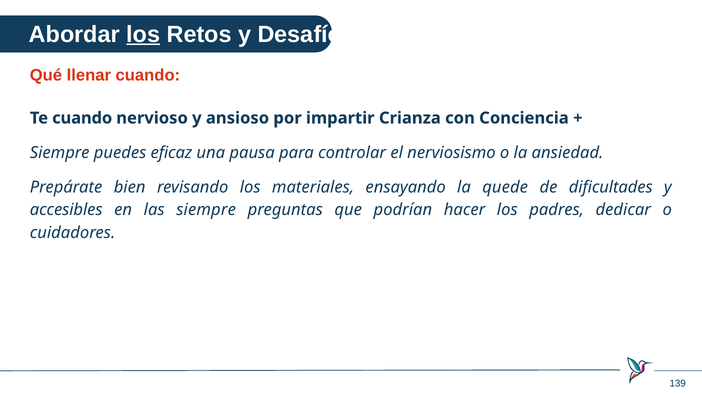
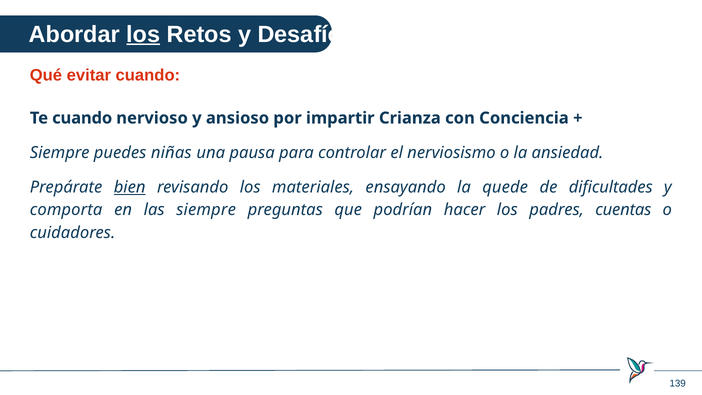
llenar: llenar -> evitar
eficaz: eficaz -> niñas
bien underline: none -> present
accesibles: accesibles -> comporta
dedicar: dedicar -> cuentas
